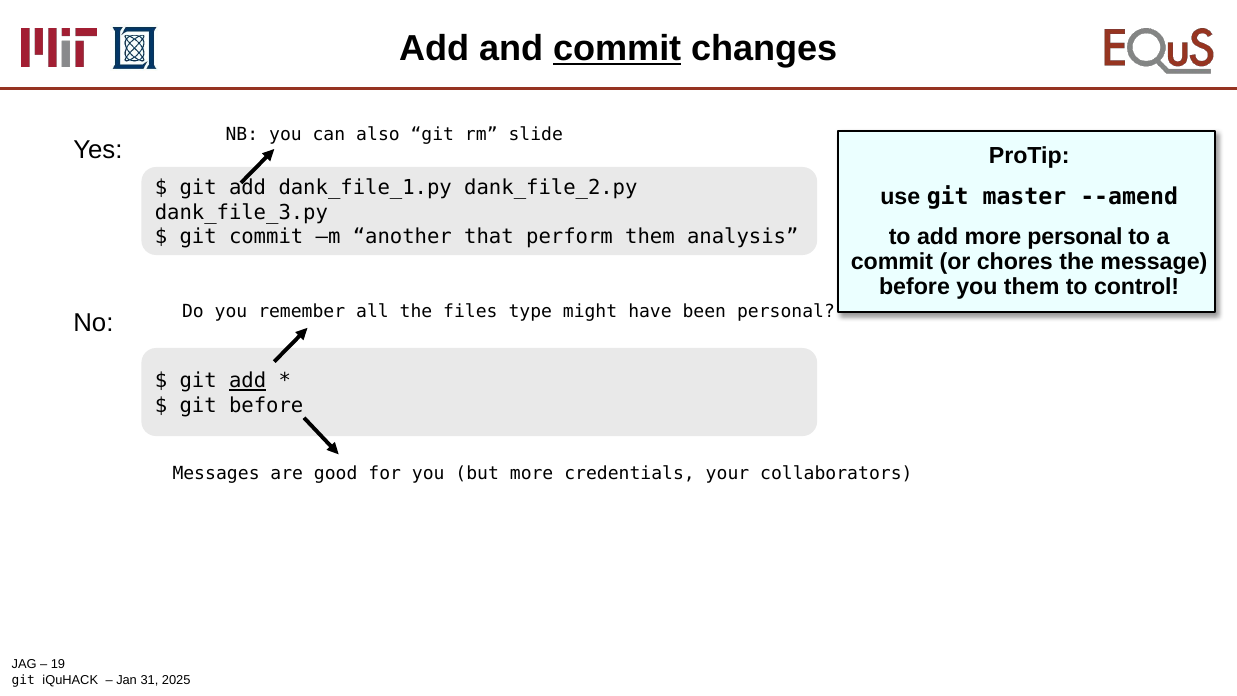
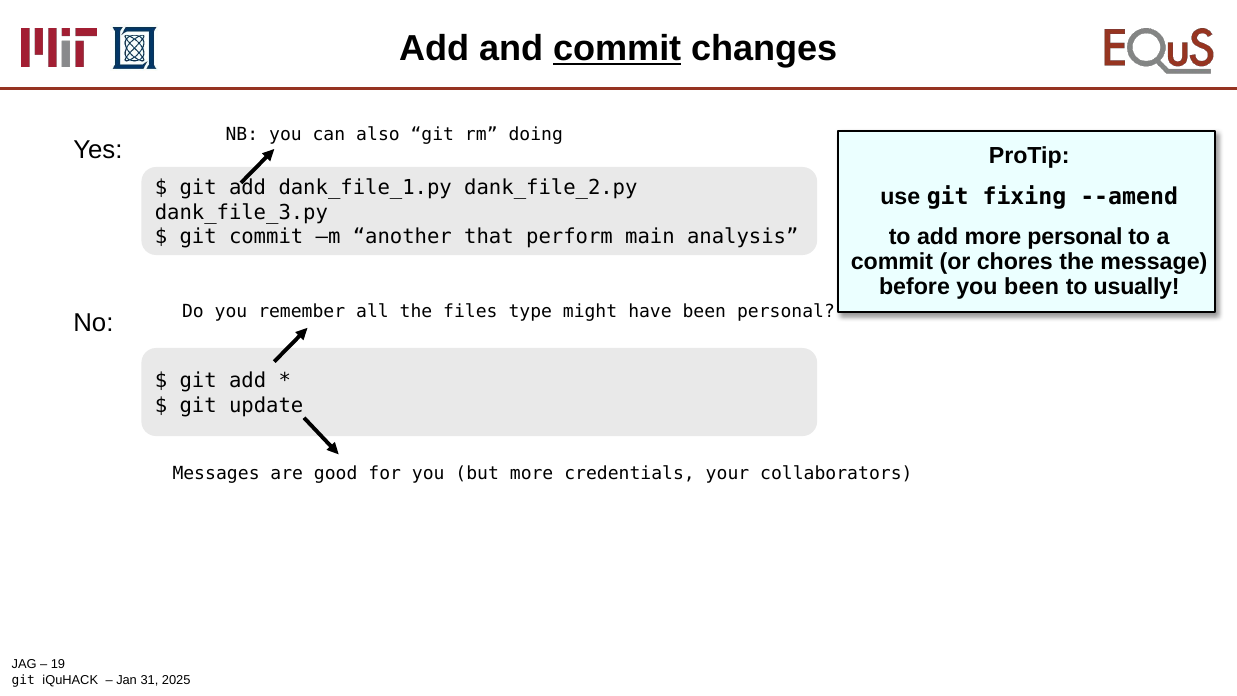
slide: slide -> doing
master: master -> fixing
perform them: them -> main
you them: them -> been
control: control -> usually
add at (248, 381) underline: present -> none
git before: before -> update
